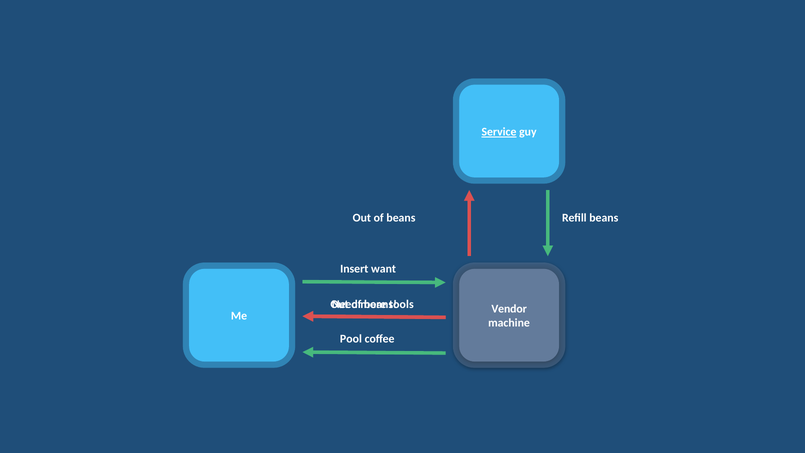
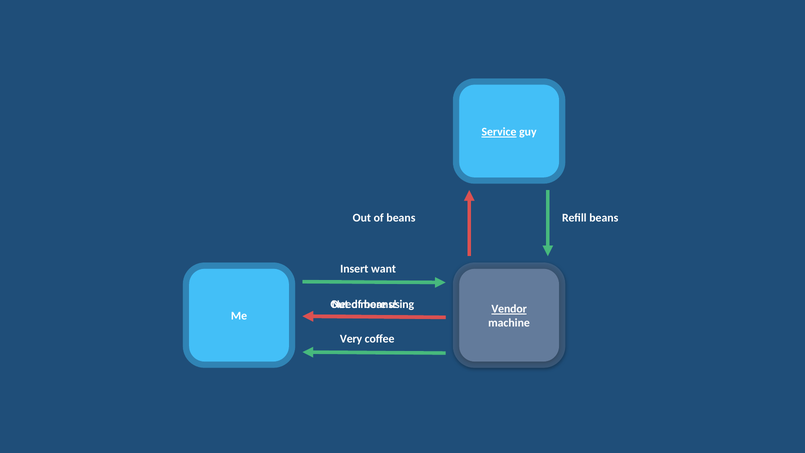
tools: tools -> using
Vendor underline: none -> present
Pool: Pool -> Very
